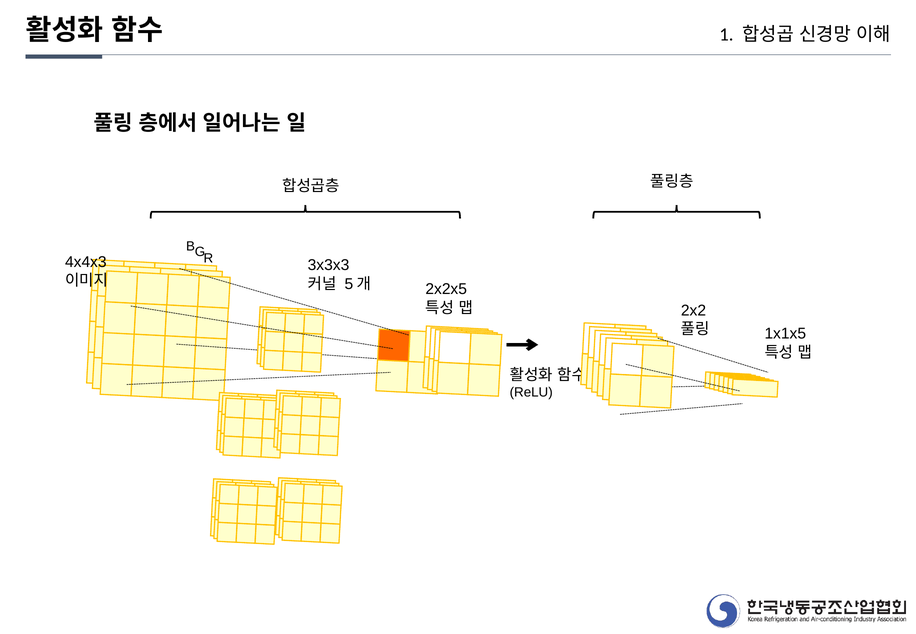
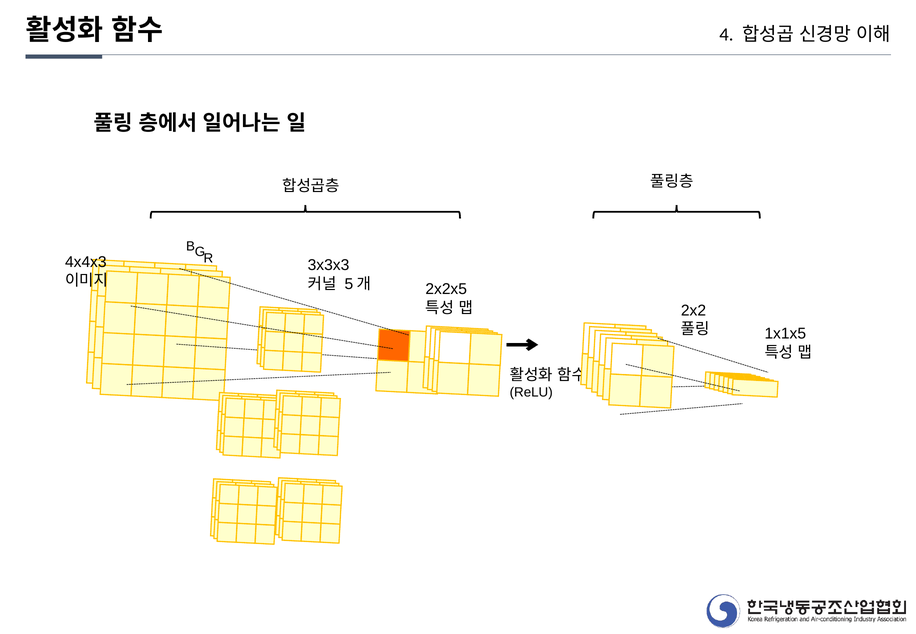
1: 1 -> 4
